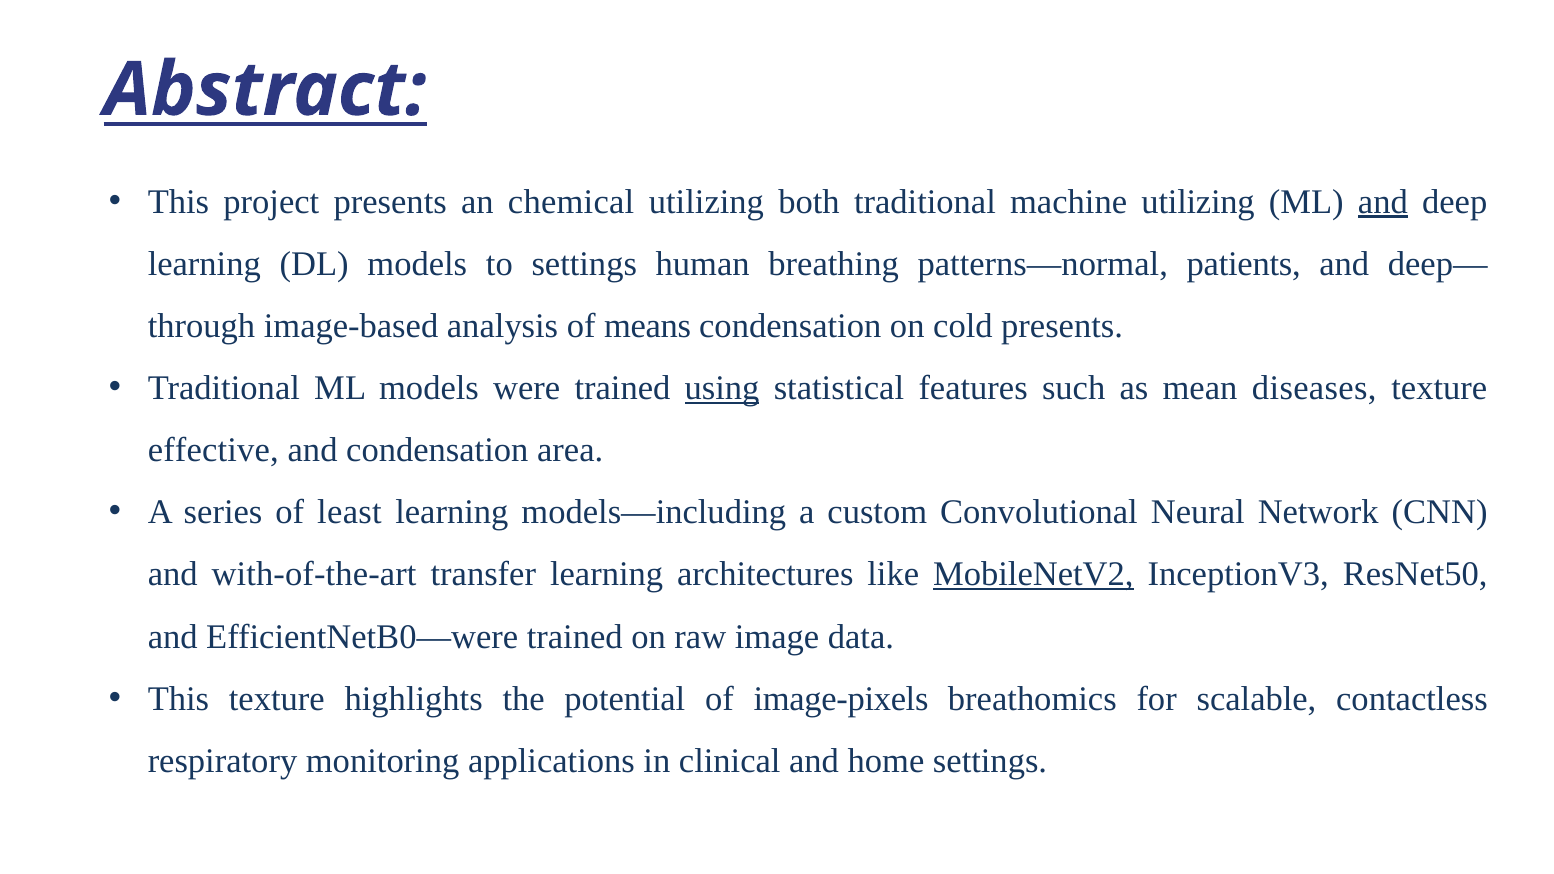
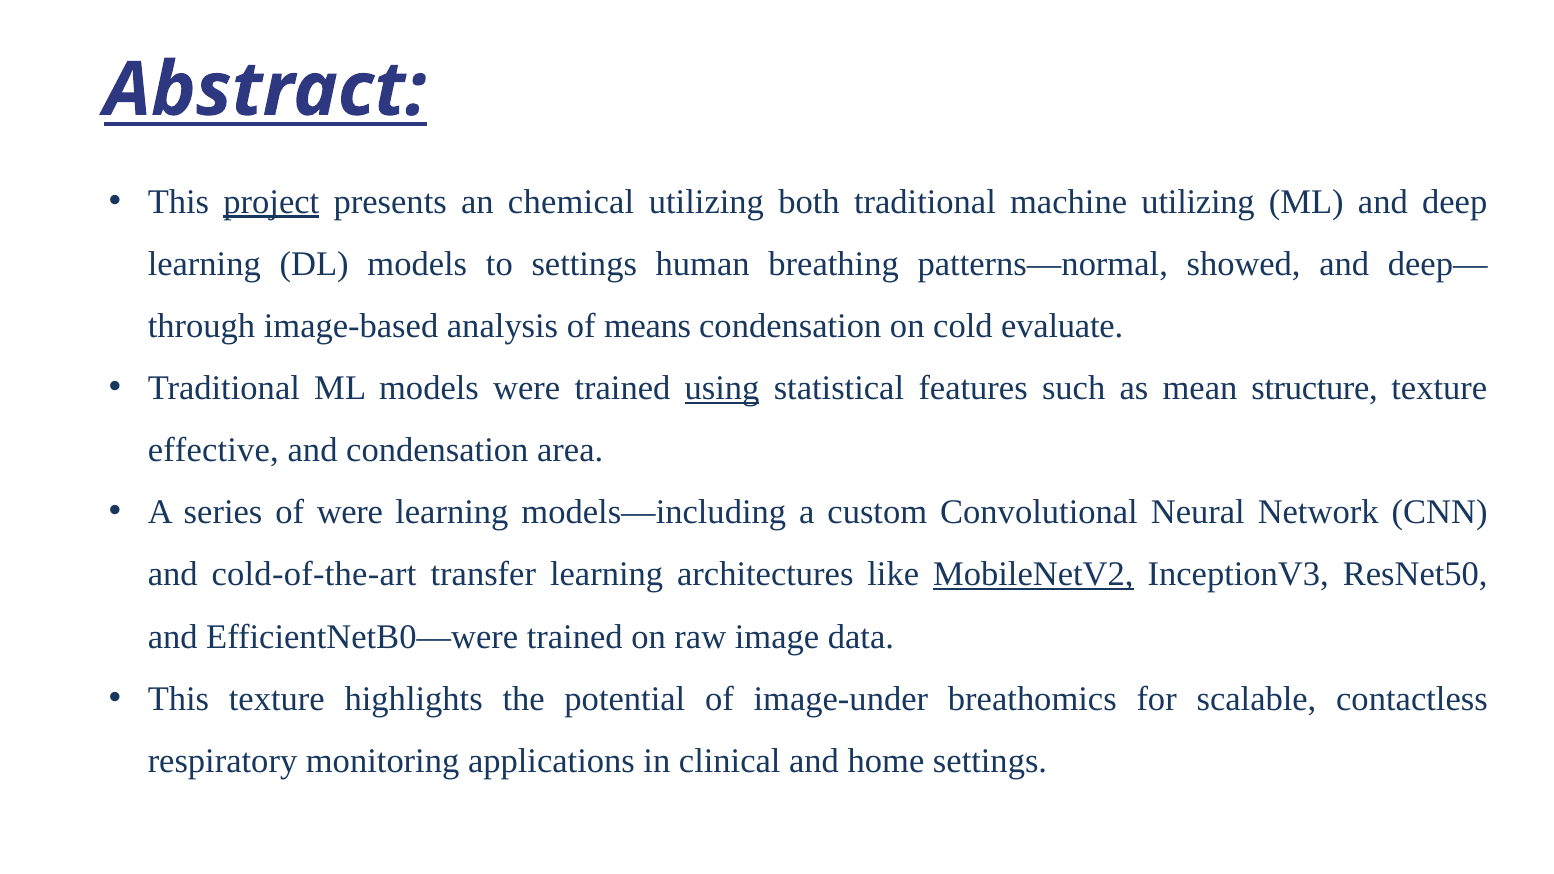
project underline: none -> present
and at (1383, 202) underline: present -> none
patients: patients -> showed
cold presents: presents -> evaluate
diseases: diseases -> structure
of least: least -> were
with-of-the-art: with-of-the-art -> cold-of-the-art
image-pixels: image-pixels -> image-under
